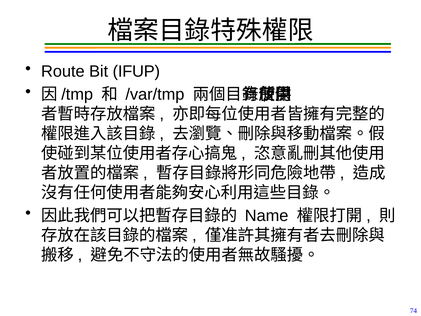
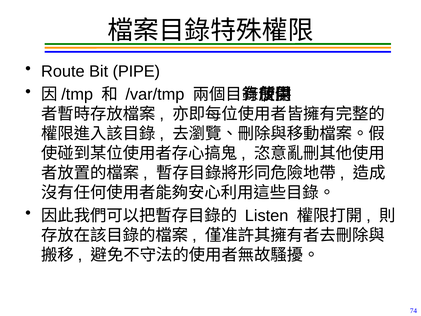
IFUP: IFUP -> PIPE
Name: Name -> Listen
